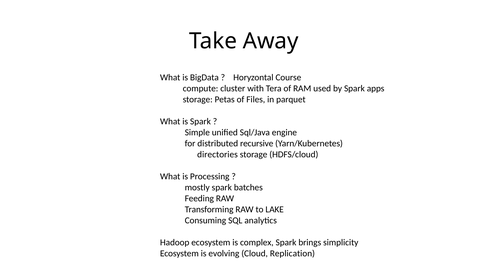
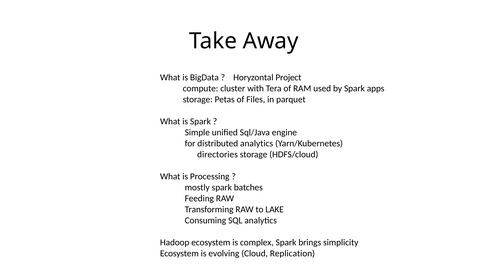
Course: Course -> Project
distributed recursive: recursive -> analytics
